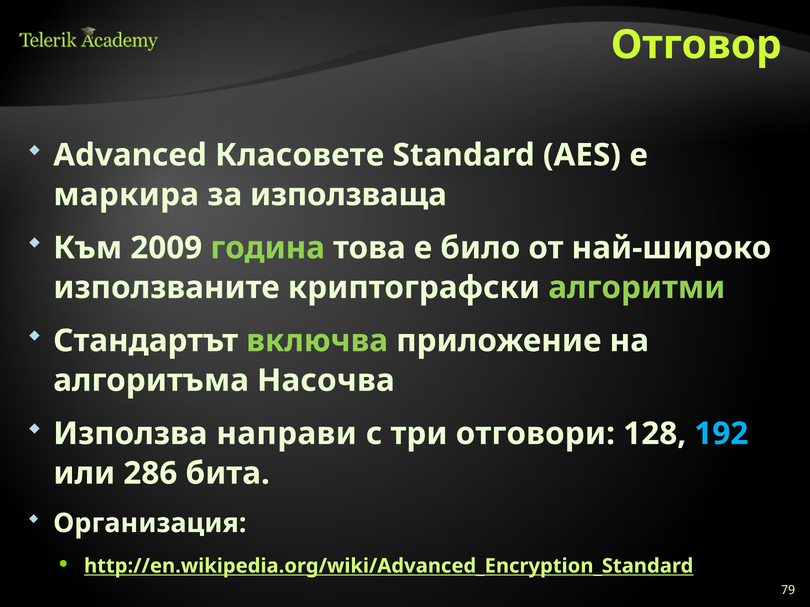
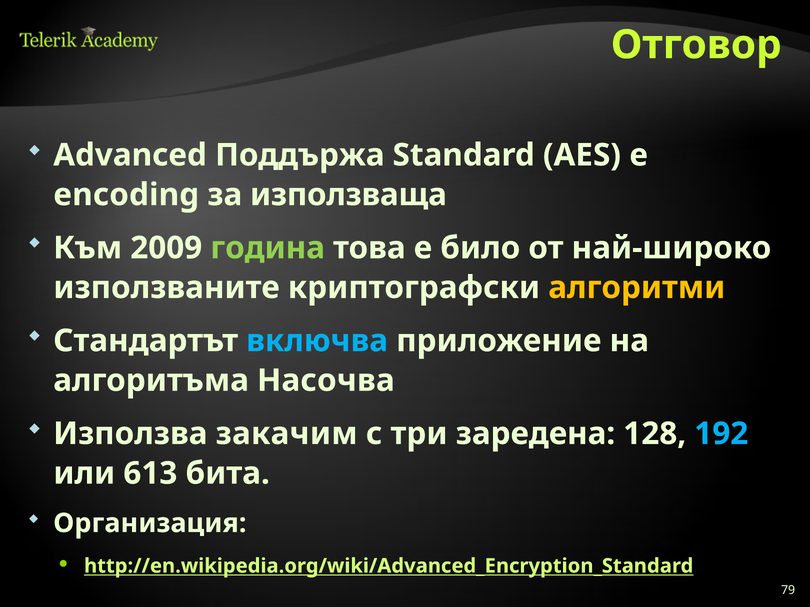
Класовете: Класовете -> Поддържа
маркира: маркира -> encoding
алгоритми colour: light green -> yellow
включва colour: light green -> light blue
направи: направи -> закачим
отговори: отговори -> заредена
286: 286 -> 613
